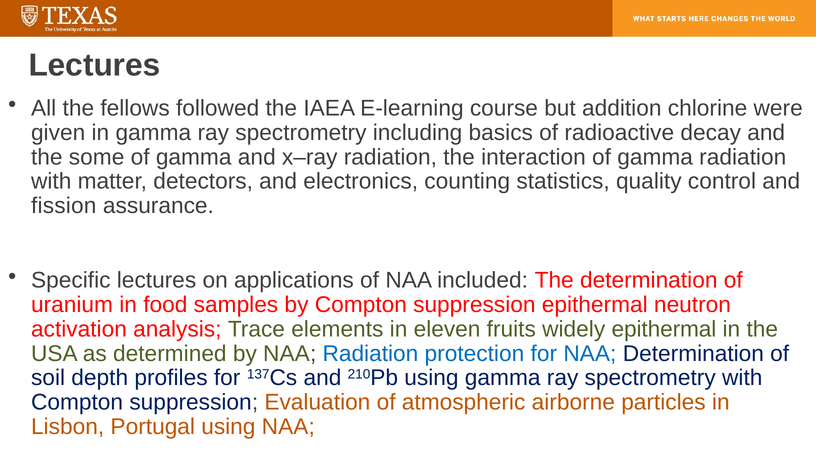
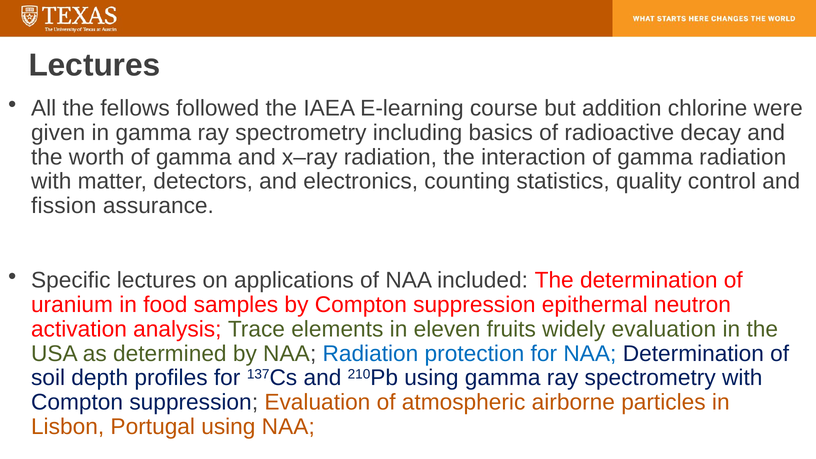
some: some -> worth
widely epithermal: epithermal -> evaluation
